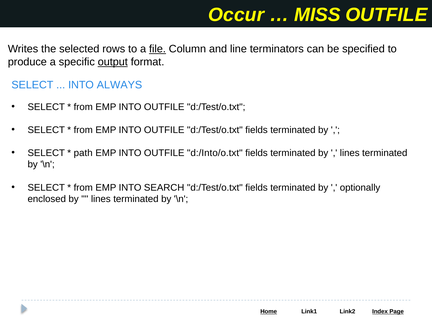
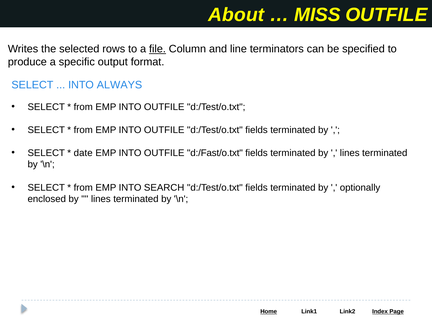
Occur: Occur -> About
output underline: present -> none
path: path -> date
d:/Into/o.txt: d:/Into/o.txt -> d:/Fast/o.txt
